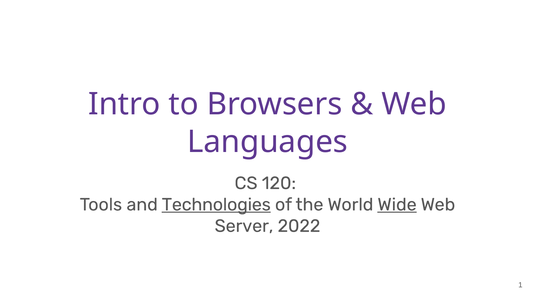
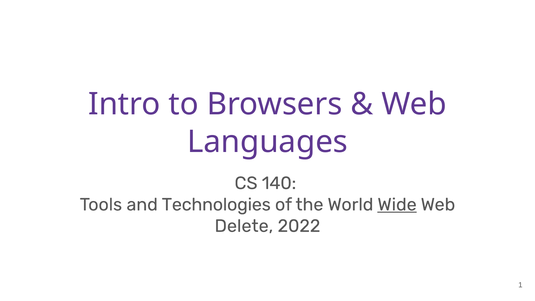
120: 120 -> 140
Technologies underline: present -> none
Server: Server -> Delete
